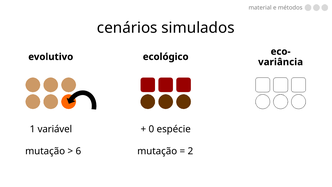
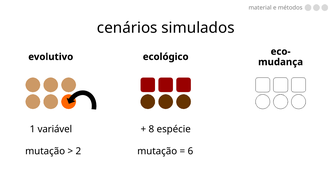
variância: variância -> mudança
0: 0 -> 8
6: 6 -> 2
2: 2 -> 6
